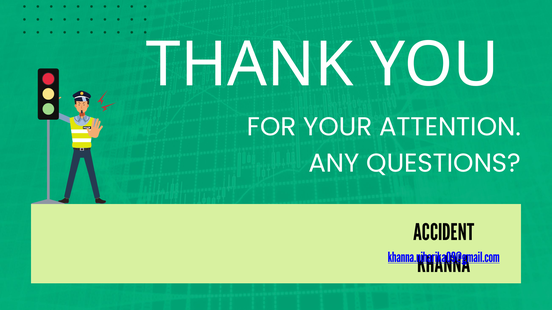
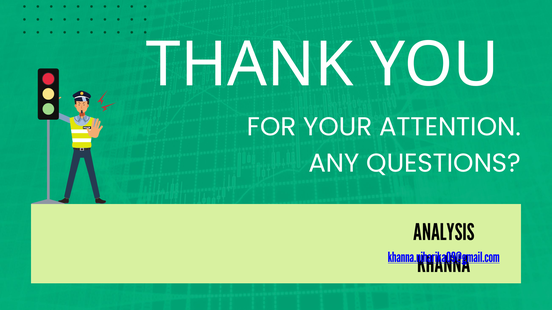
ACCIDENT: ACCIDENT -> ANALYSIS
